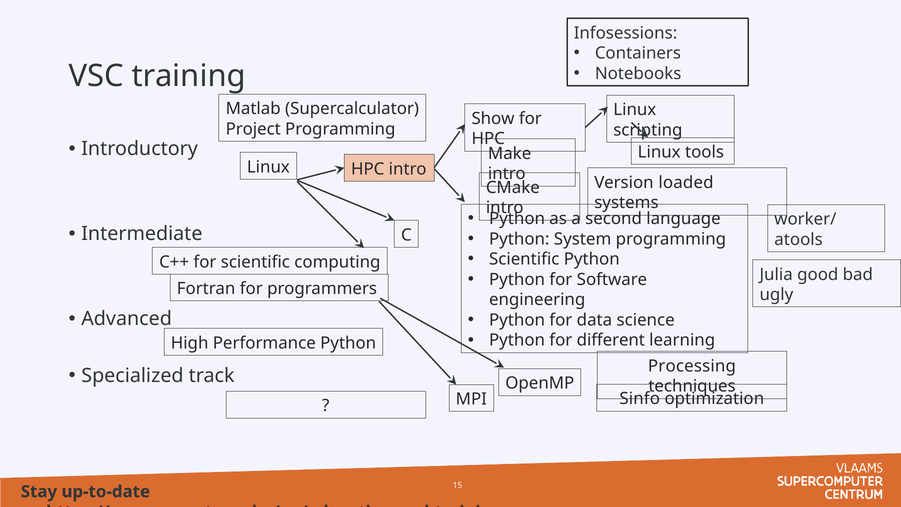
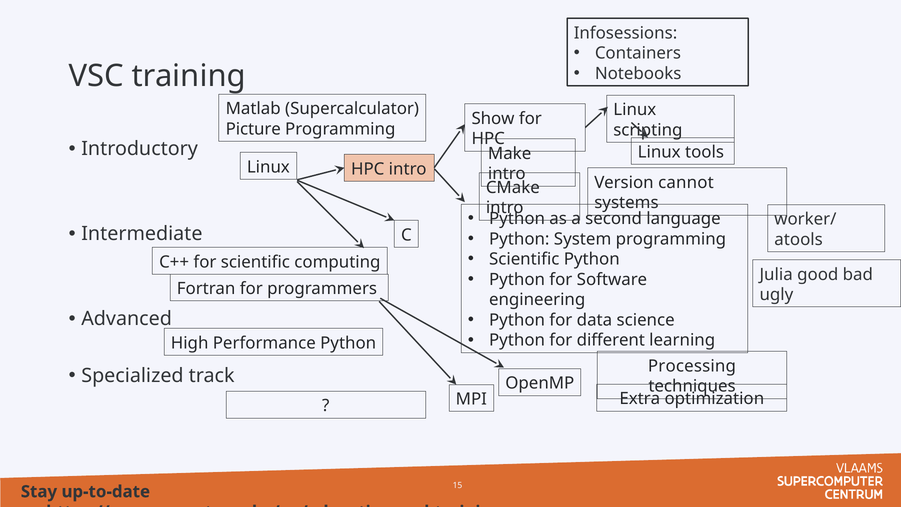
Project: Project -> Picture
loaded: loaded -> cannot
Sinfo: Sinfo -> Extra
